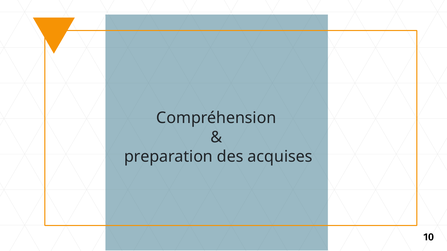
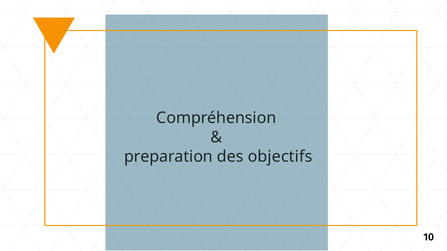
acquises: acquises -> objectifs
